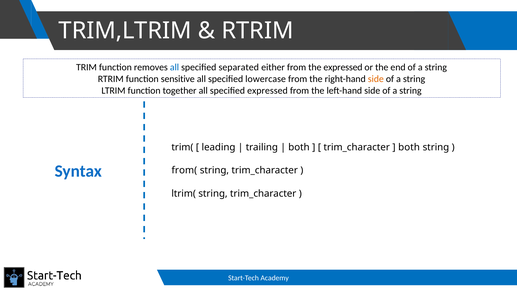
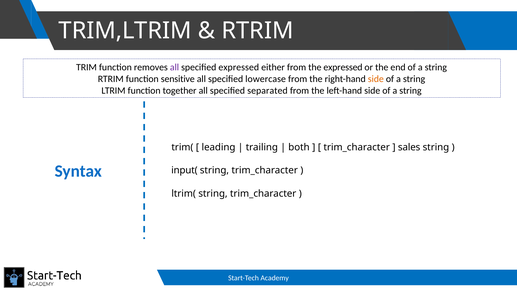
all at (174, 67) colour: blue -> purple
specified separated: separated -> expressed
specified expressed: expressed -> separated
both at (409, 147): both -> sales
from(: from( -> input(
